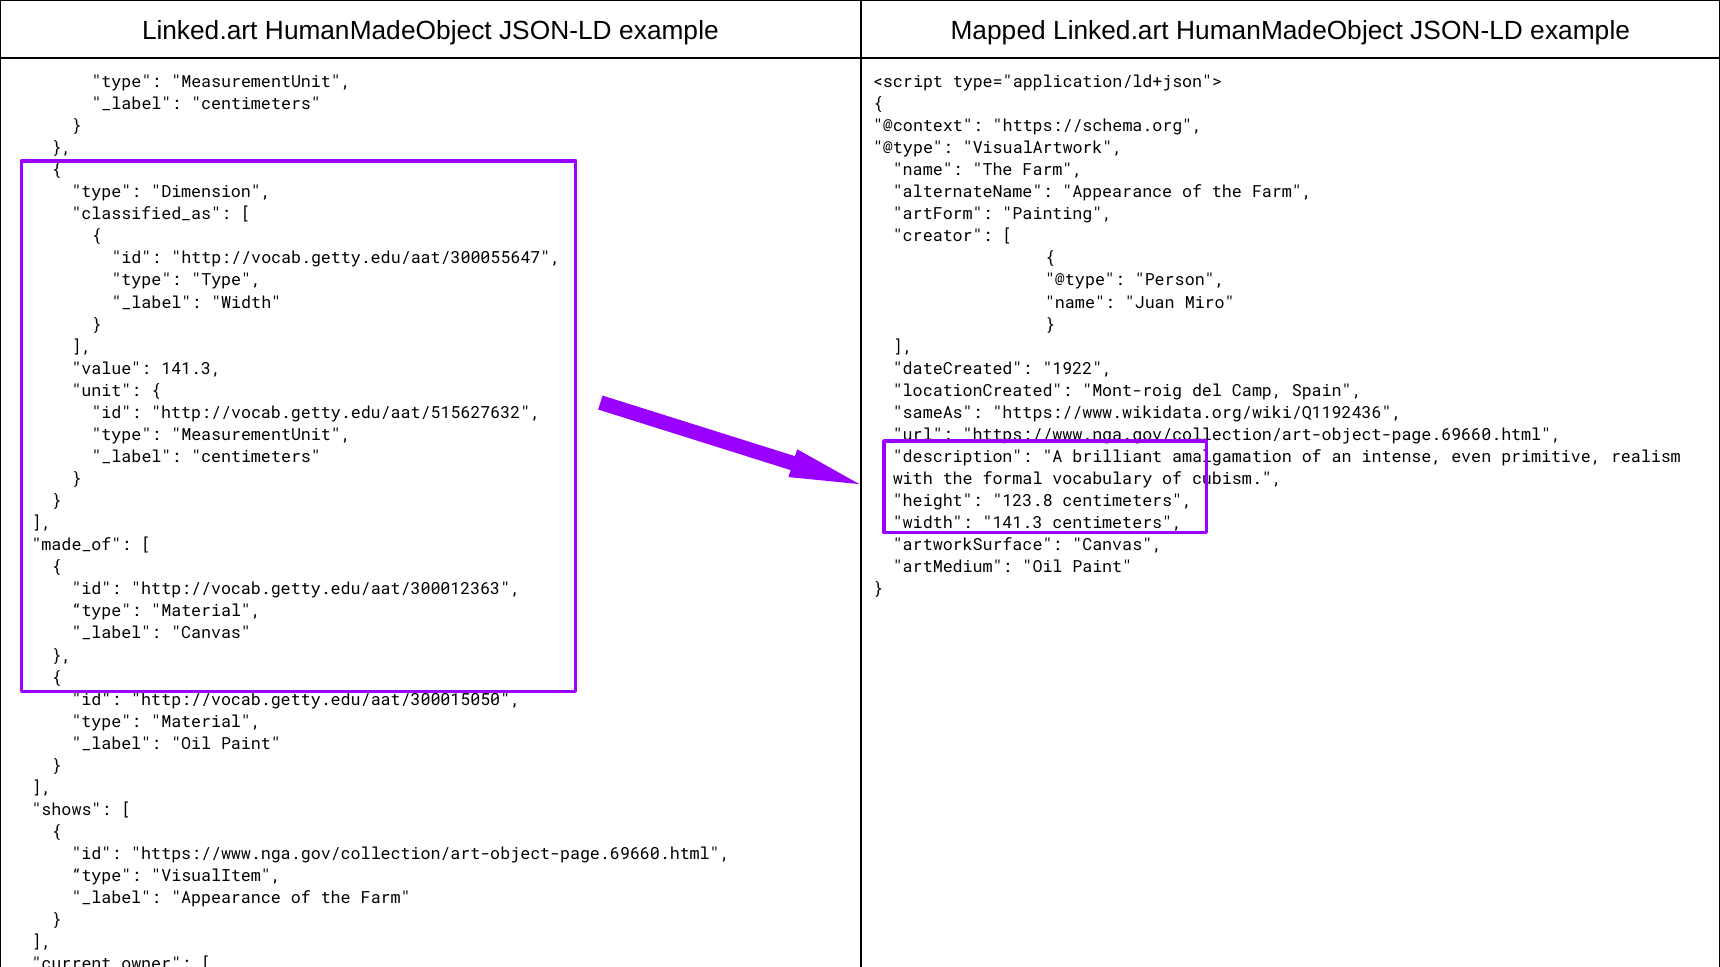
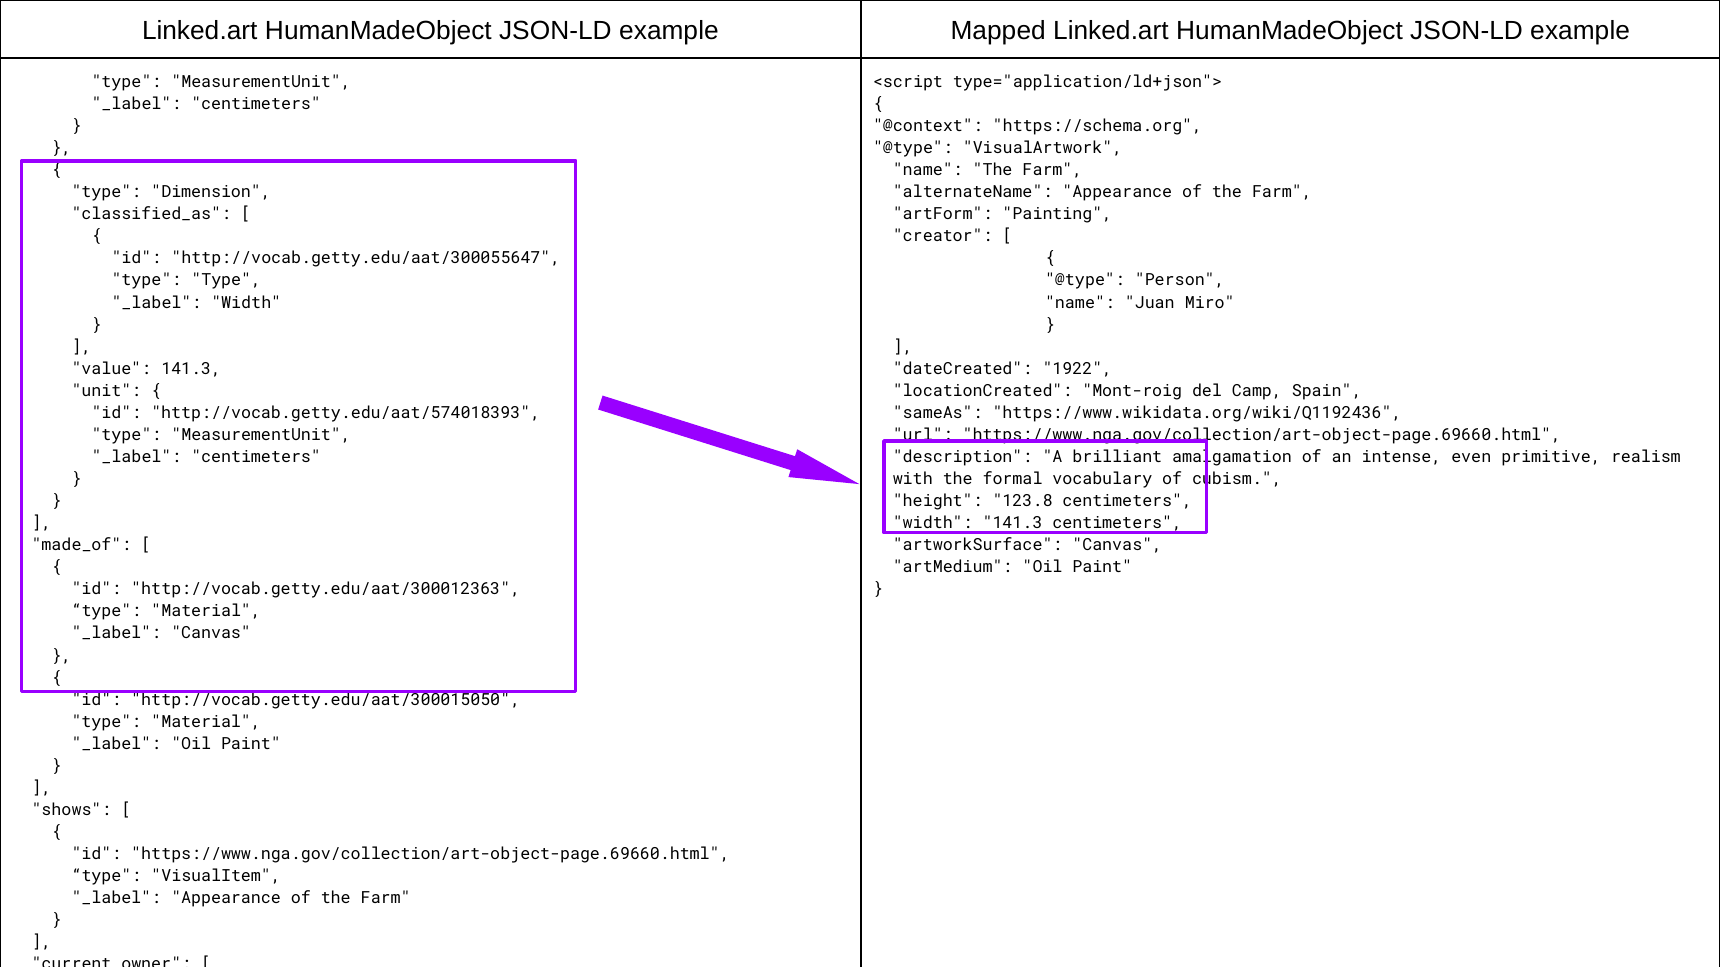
http://vocab.getty.edu/aat/515627632: http://vocab.getty.edu/aat/515627632 -> http://vocab.getty.edu/aat/574018393
